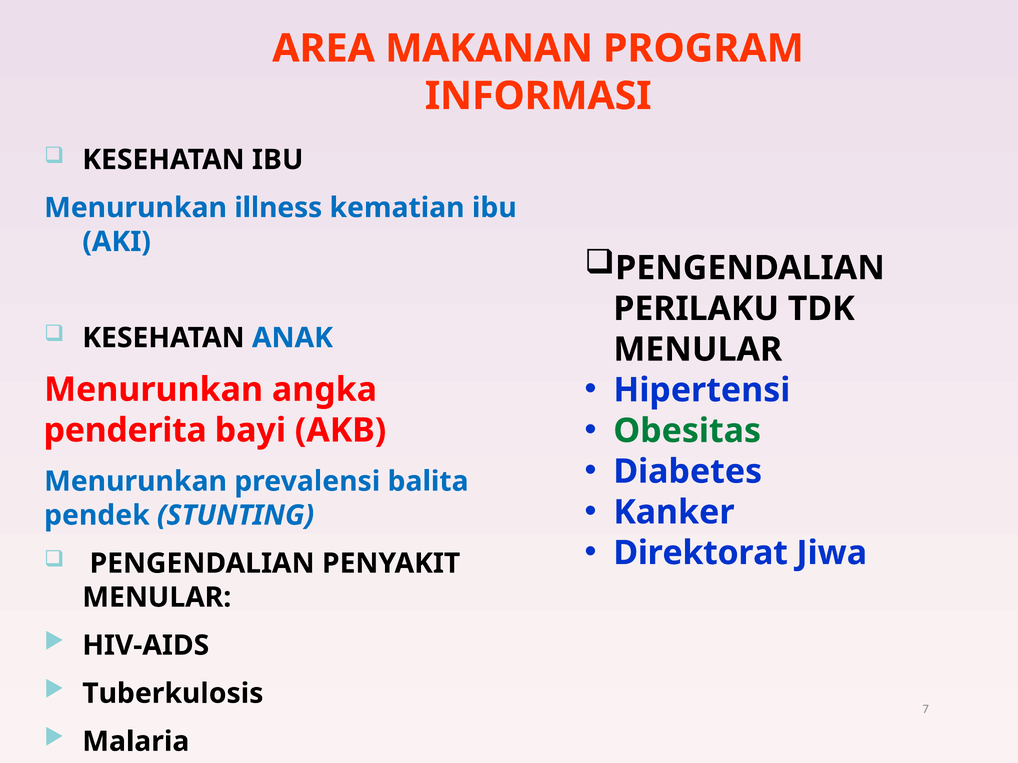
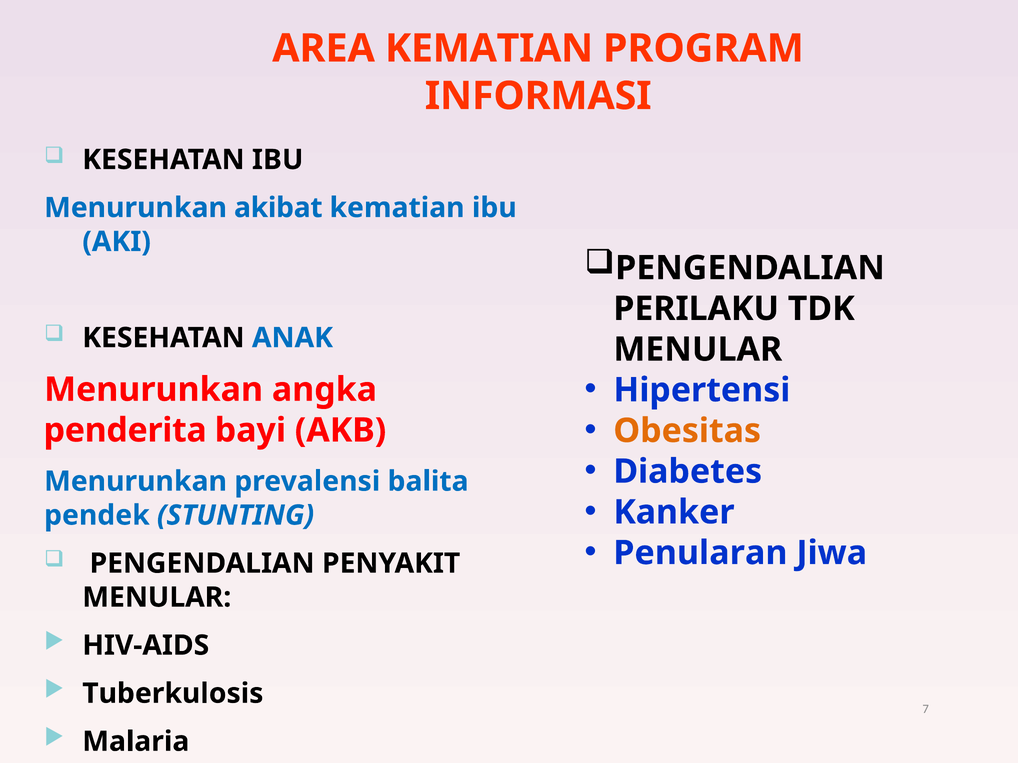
AREA MAKANAN: MAKANAN -> KEMATIAN
illness: illness -> akibat
Obesitas colour: green -> orange
Direktorat: Direktorat -> Penularan
